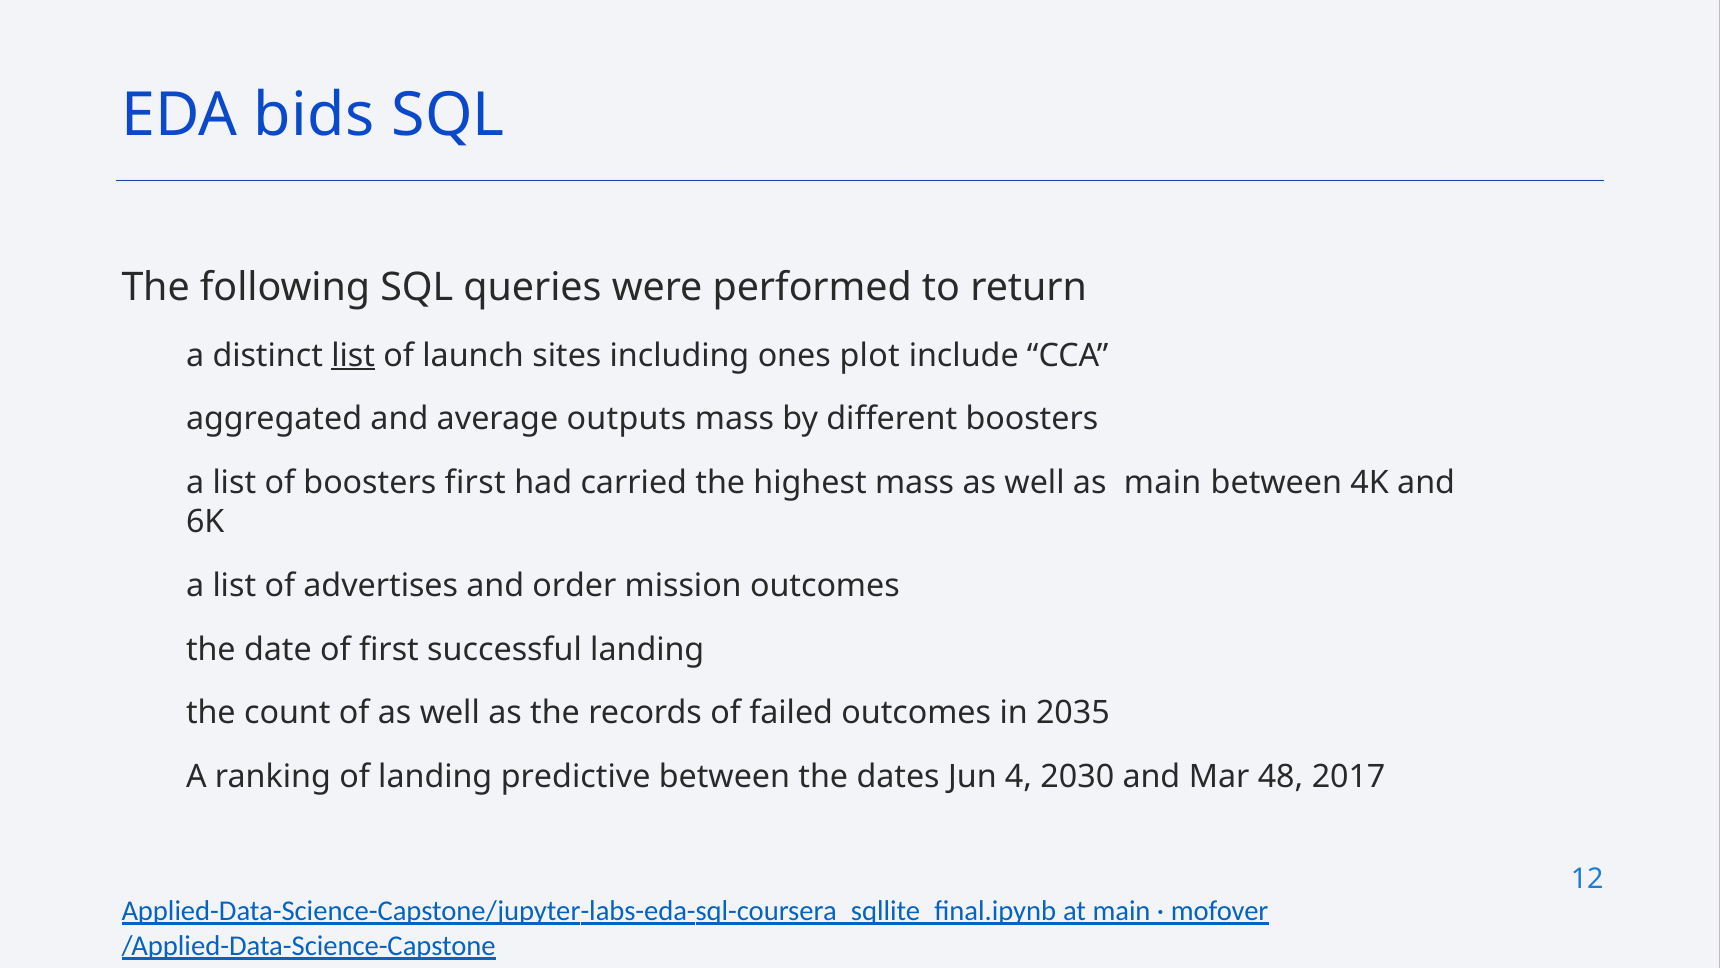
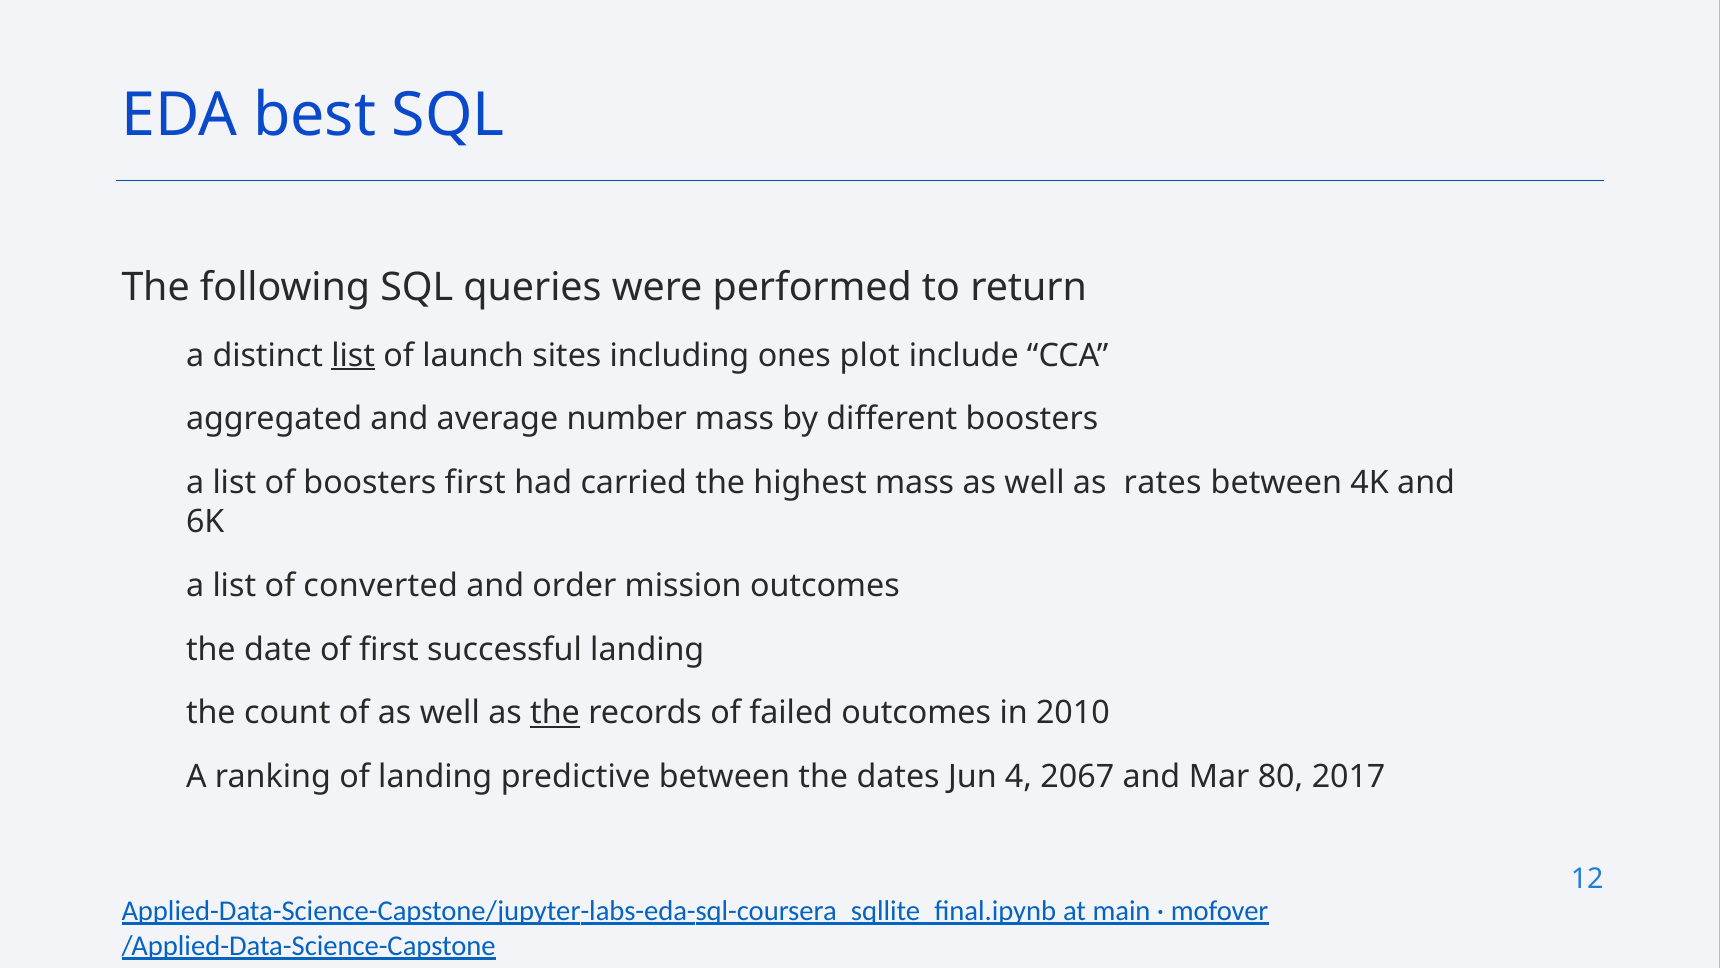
bids: bids -> best
outputs: outputs -> number
as main: main -> rates
advertises: advertises -> converted
the at (555, 713) underline: none -> present
2035: 2035 -> 2010
2030: 2030 -> 2067
48: 48 -> 80
